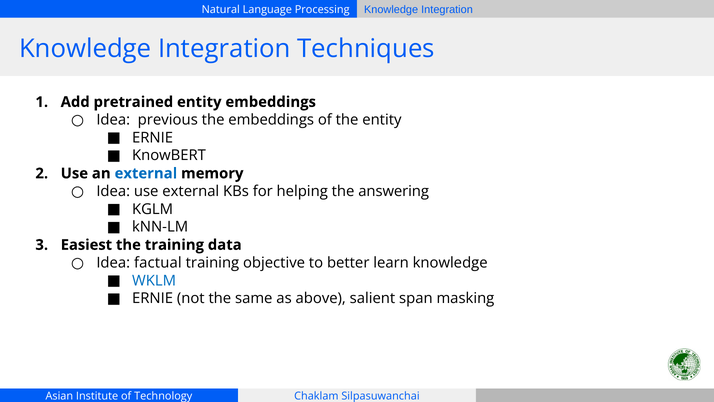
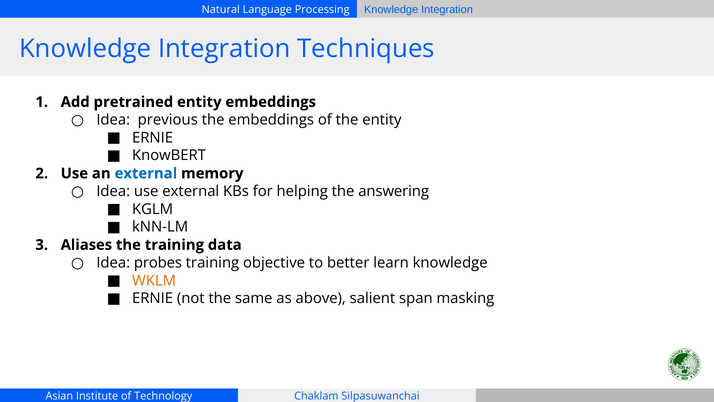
Easiest: Easiest -> Aliases
factual: factual -> probes
WKLM colour: blue -> orange
